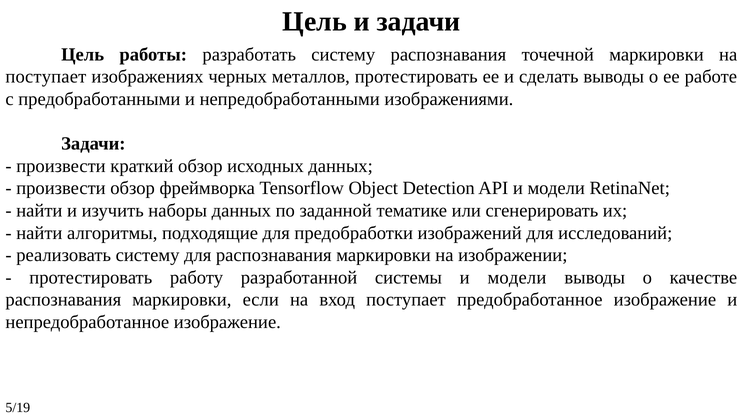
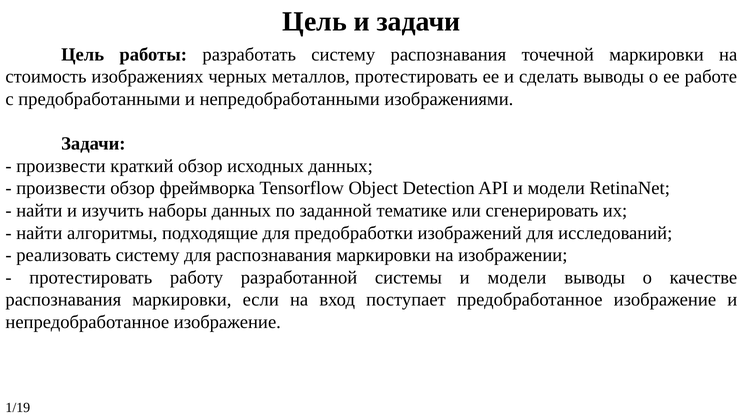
поступает at (46, 77): поступает -> стоимость
5/19: 5/19 -> 1/19
